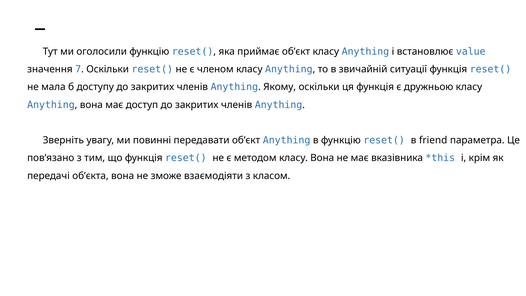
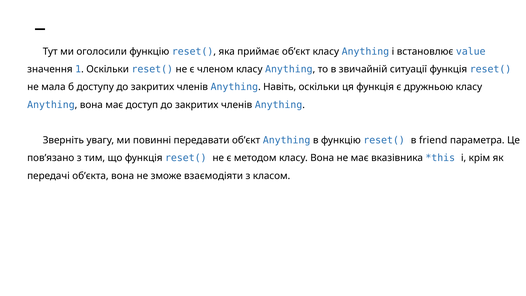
7: 7 -> 1
Якому: Якому -> Навіть
